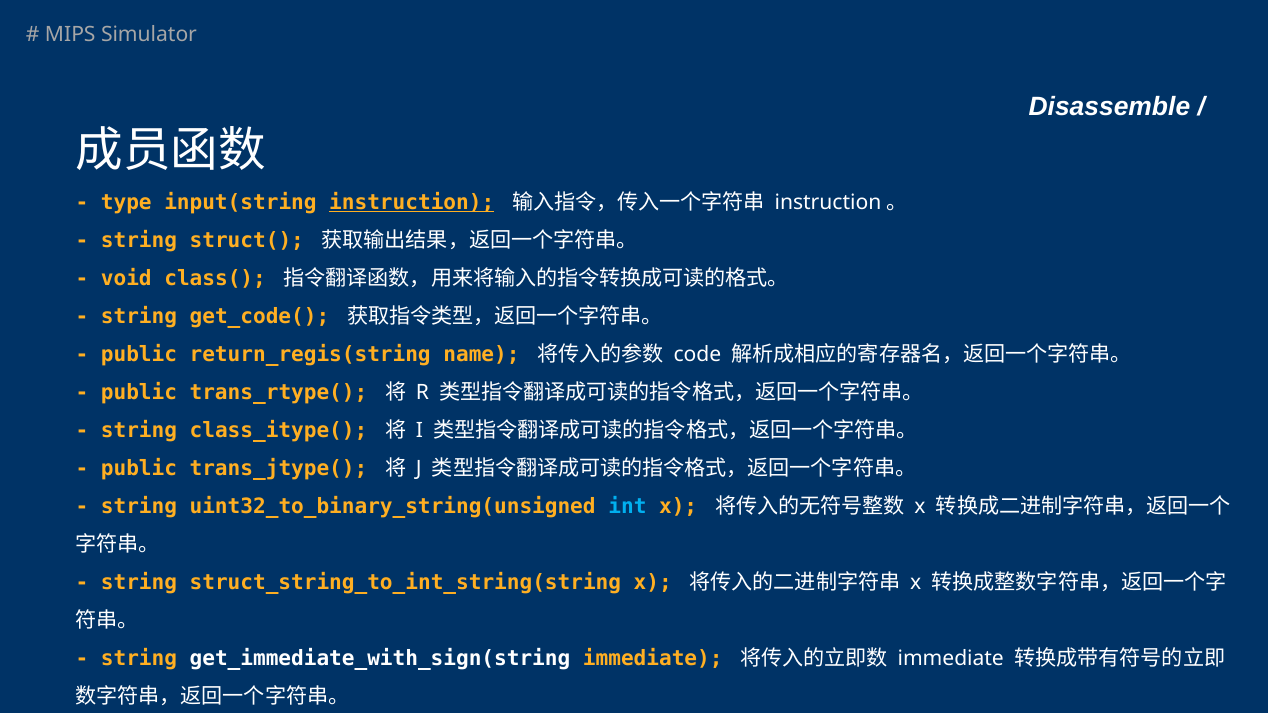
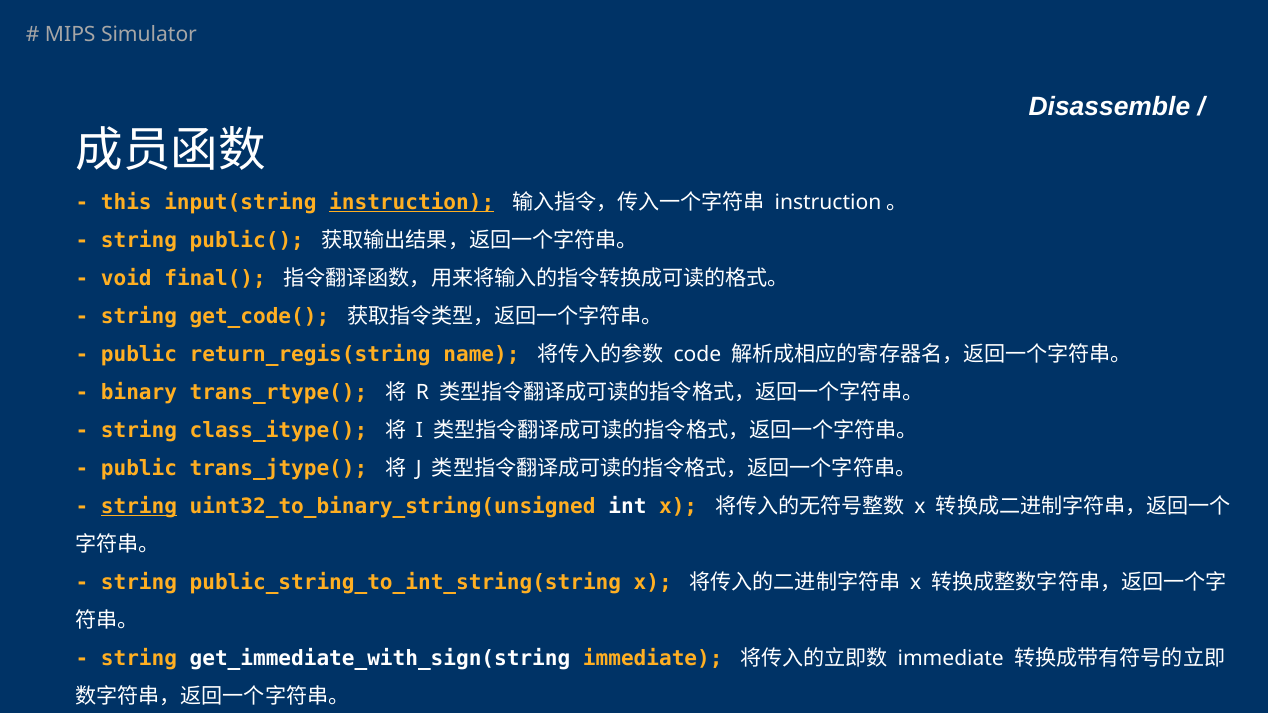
type: type -> this
struct(: struct( -> public(
class(: class( -> final(
public at (139, 392): public -> binary
string at (139, 506) underline: none -> present
int colour: light blue -> white
struct_string_to_int_string(string: struct_string_to_int_string(string -> public_string_to_int_string(string
